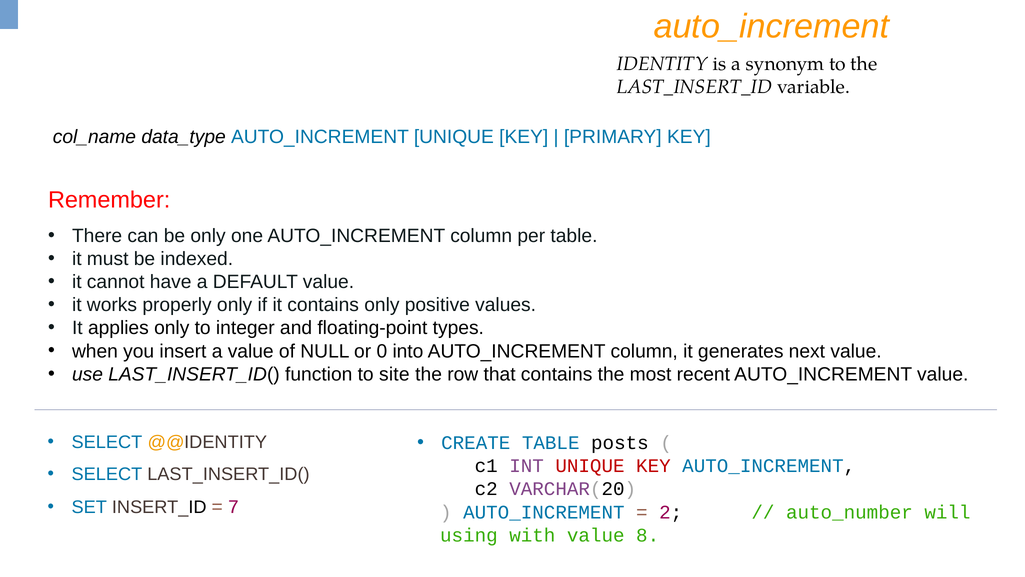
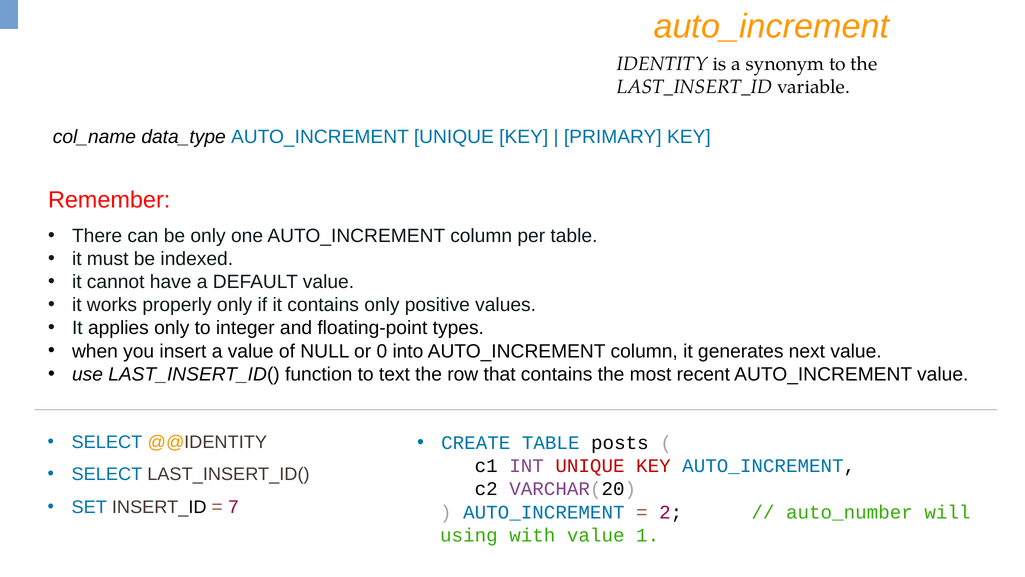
site: site -> text
8: 8 -> 1
